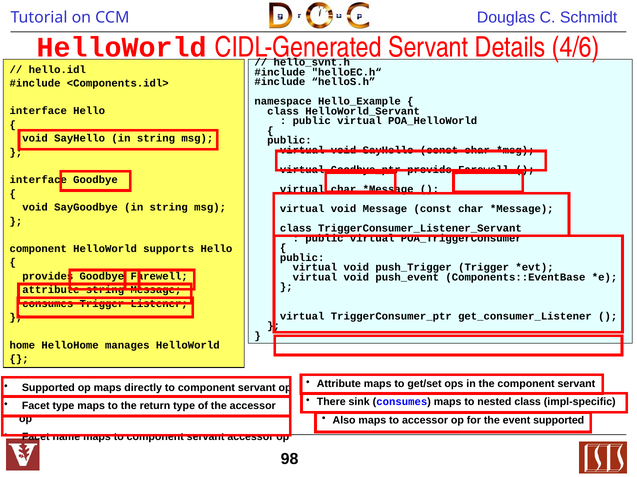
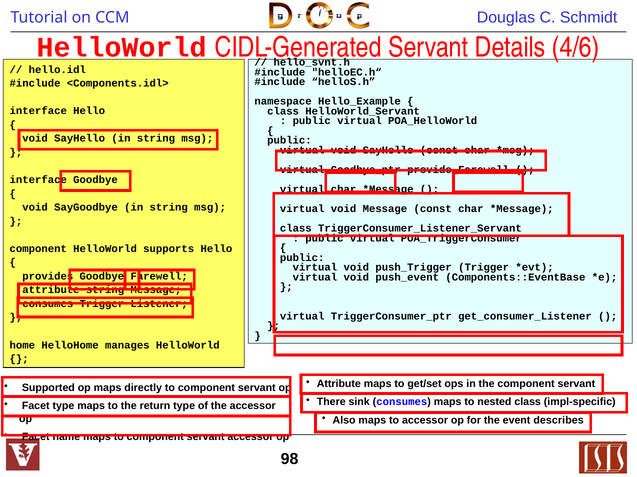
event supported: supported -> describes
